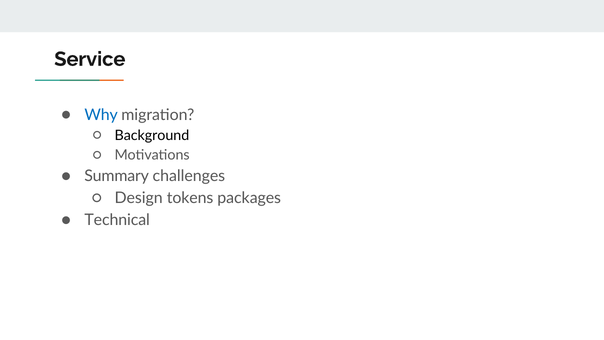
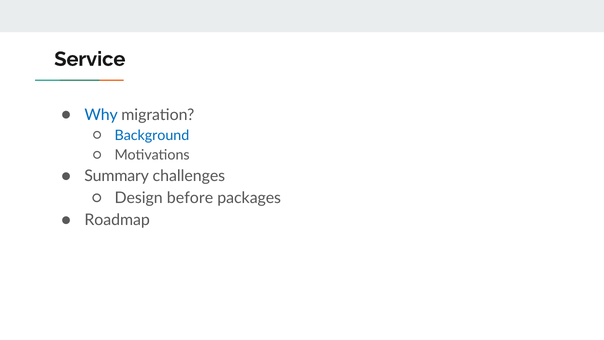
Background colour: black -> blue
tokens: tokens -> before
Technical: Technical -> Roadmap
